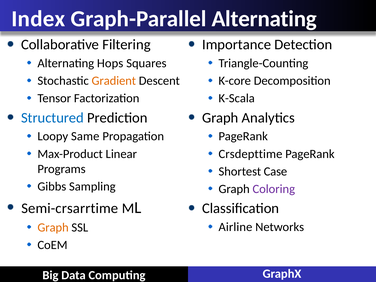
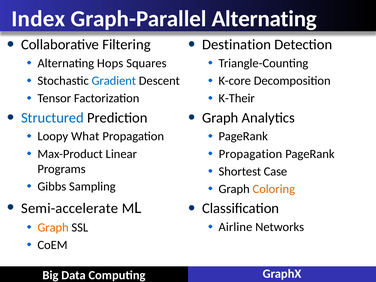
Importance: Importance -> Destination
Gradient colour: orange -> blue
K-Scala: K-Scala -> K-Their
Same: Same -> What
Crsdepttime at (250, 154): Crsdepttime -> Propagation
Coloring colour: purple -> orange
Semi-crsarrtime: Semi-crsarrtime -> Semi-accelerate
